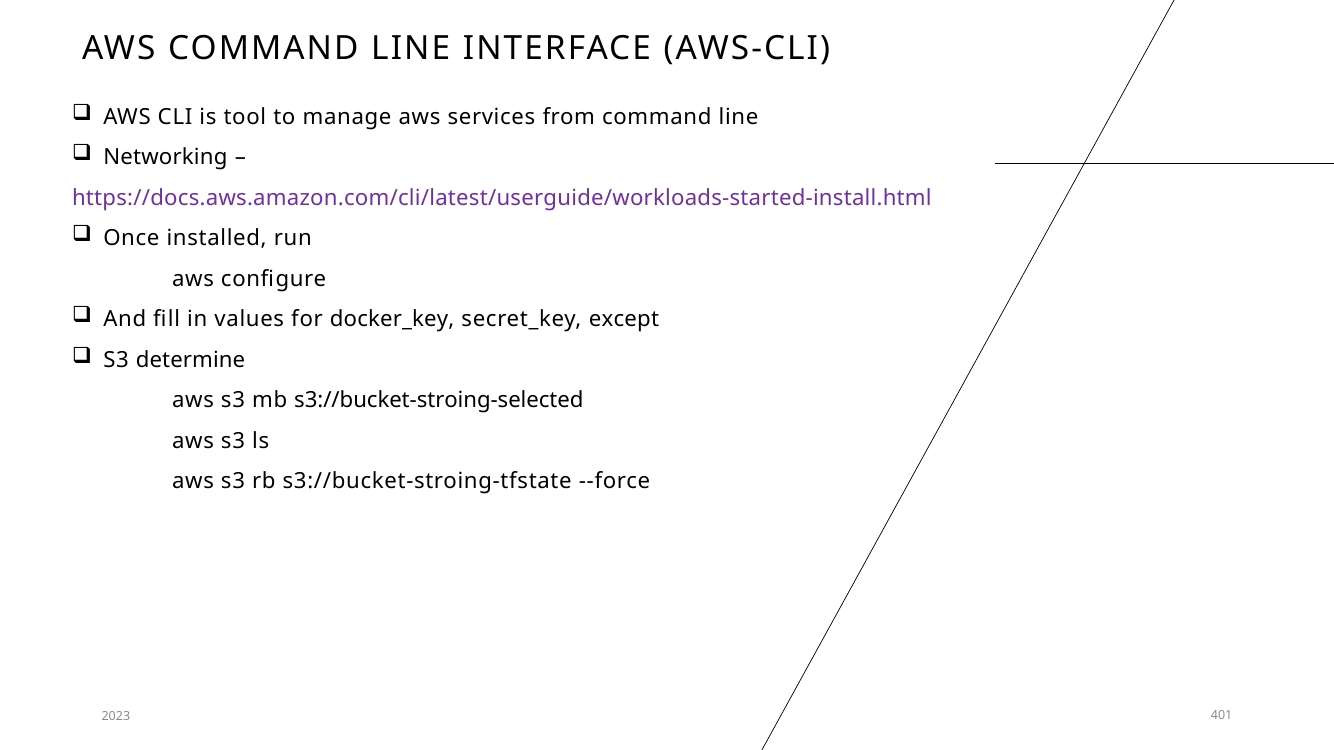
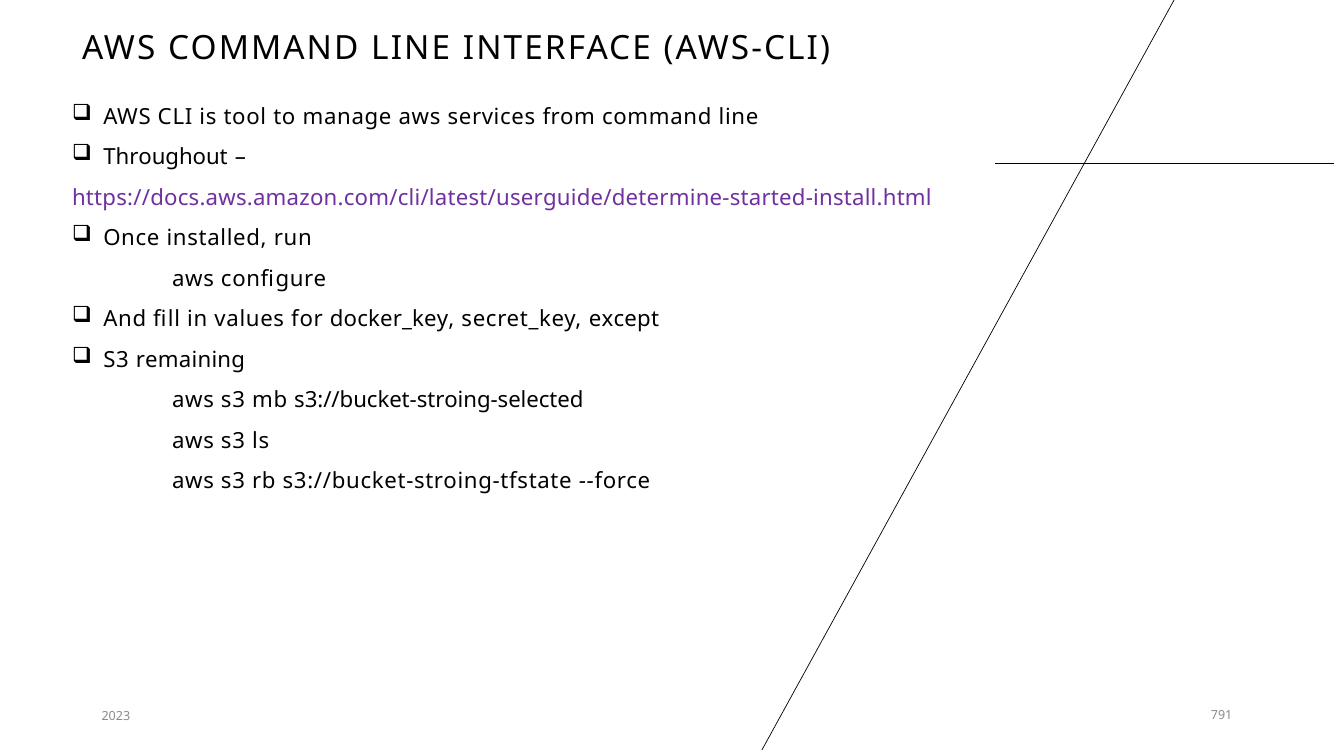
Networking: Networking -> Throughout
https://docs.aws.amazon.com/cli/latest/userguide/workloads-started-install.html: https://docs.aws.amazon.com/cli/latest/userguide/workloads-started-install.html -> https://docs.aws.amazon.com/cli/latest/userguide/determine-started-install.html
determine: determine -> remaining
401: 401 -> 791
